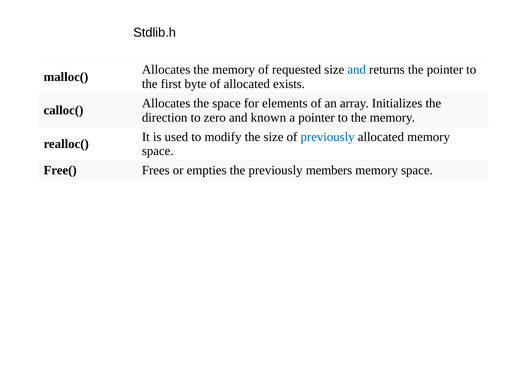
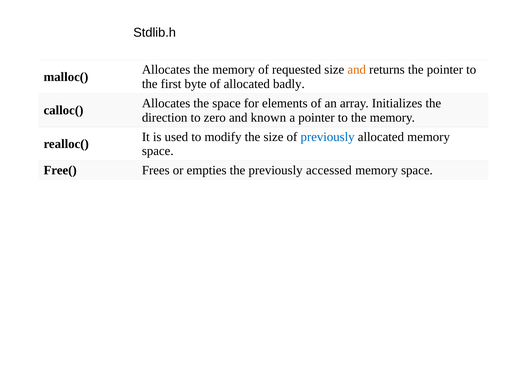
and at (357, 70) colour: blue -> orange
exists: exists -> badly
members: members -> accessed
